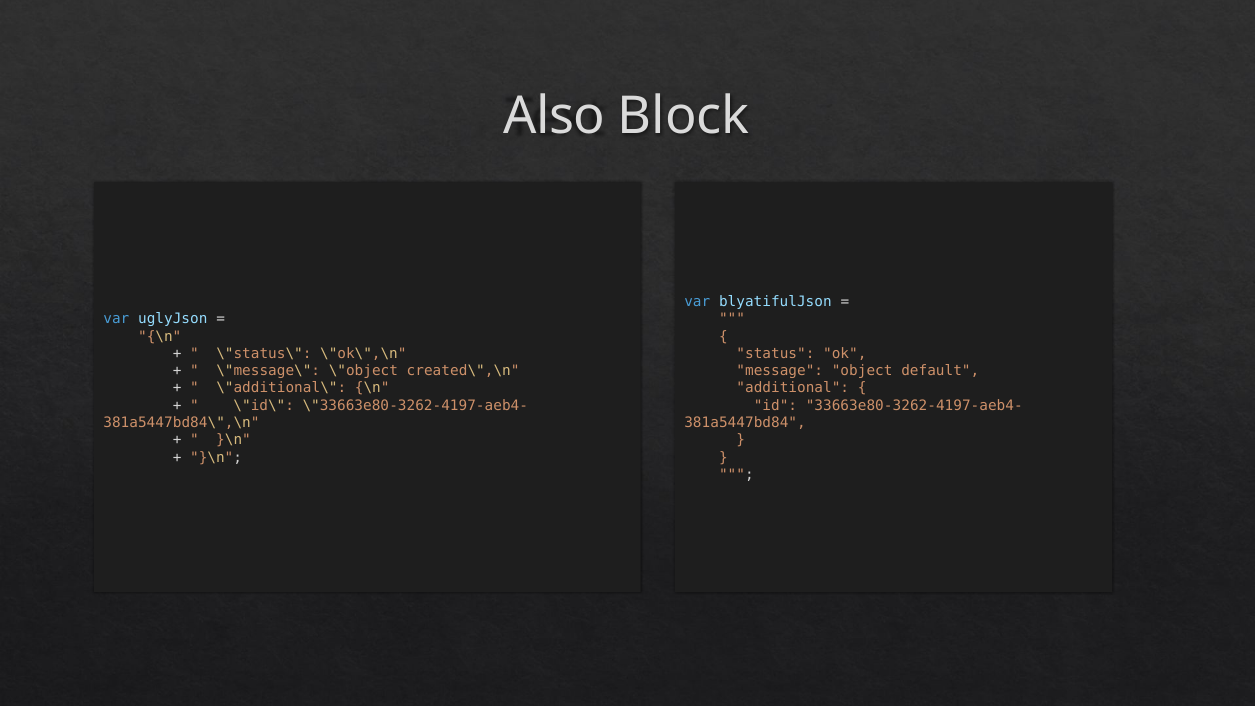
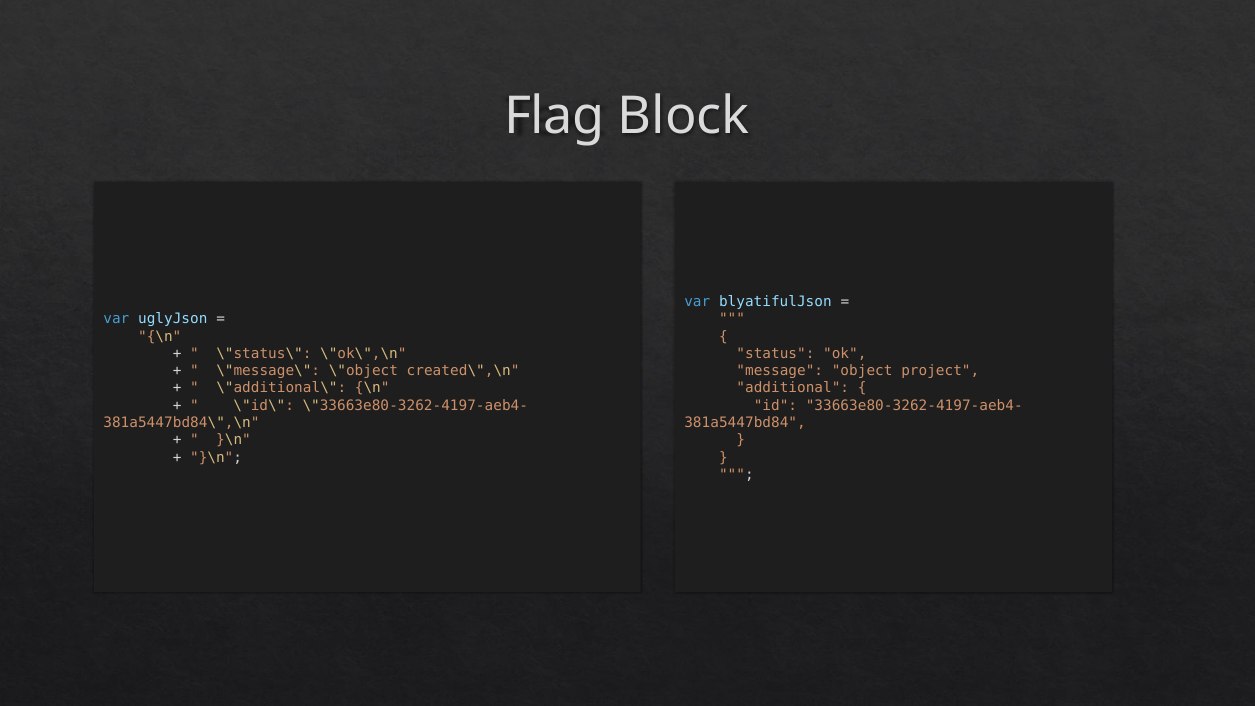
Also: Also -> Flag
default: default -> project
